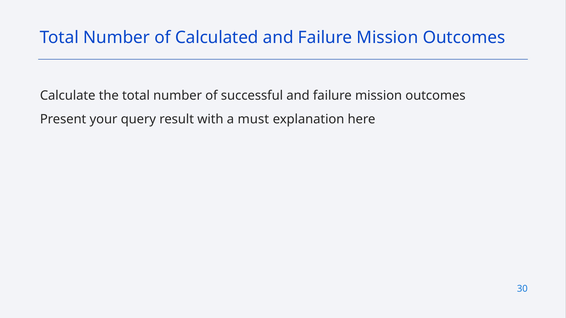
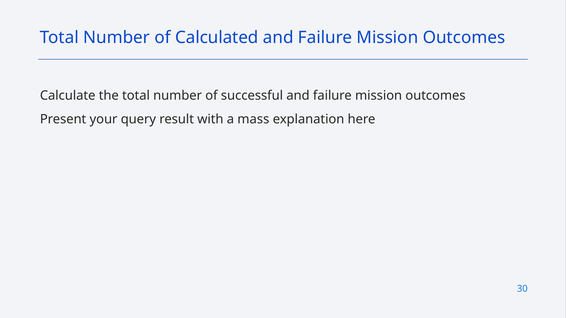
must: must -> mass
